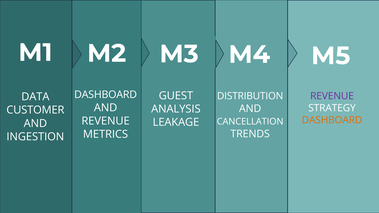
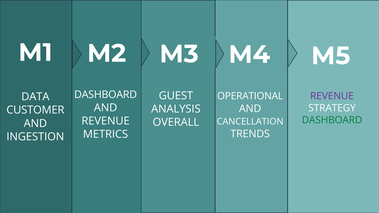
DISTRIBUTION: DISTRIBUTION -> OPERATIONAL
DASHBOARD at (332, 120) colour: orange -> green
LEAKAGE: LEAKAGE -> OVERALL
